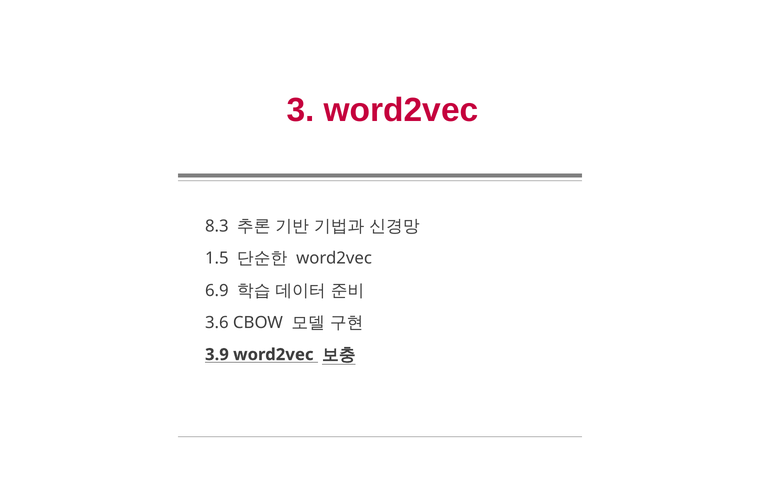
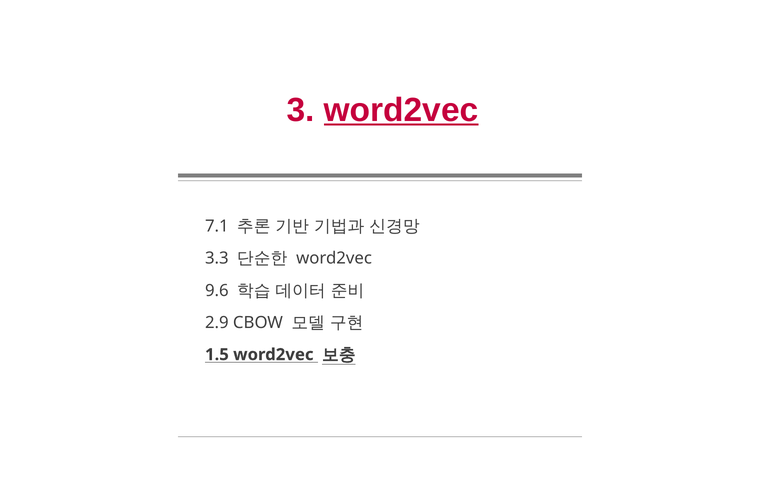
word2vec at (401, 110) underline: none -> present
8.3: 8.3 -> 7.1
1.5: 1.5 -> 3.3
6.9: 6.9 -> 9.6
3.6: 3.6 -> 2.9
3.9: 3.9 -> 1.5
